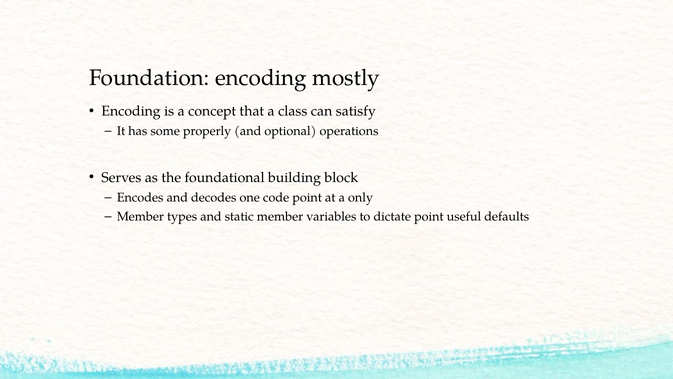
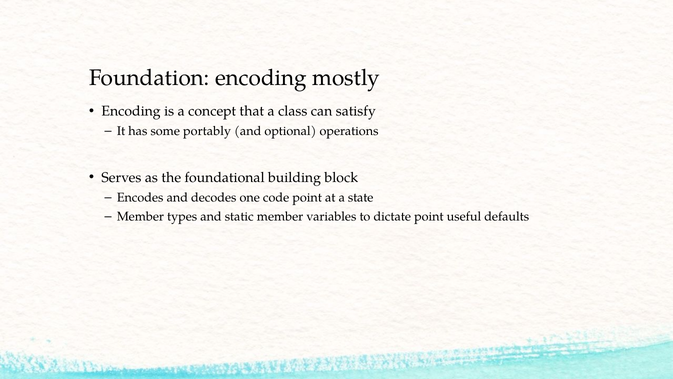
properly: properly -> portably
only: only -> state
